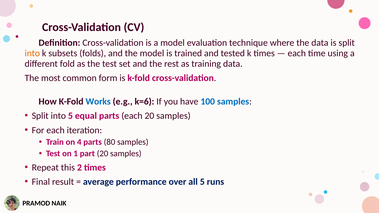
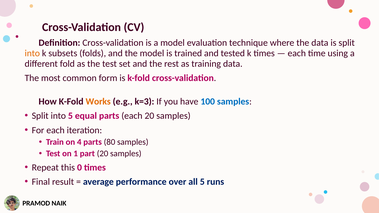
Works colour: blue -> orange
k=6: k=6 -> k=3
2: 2 -> 0
